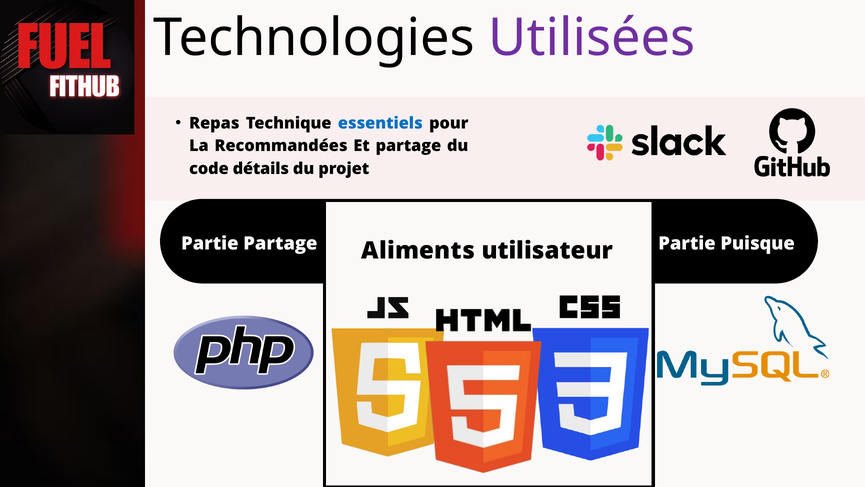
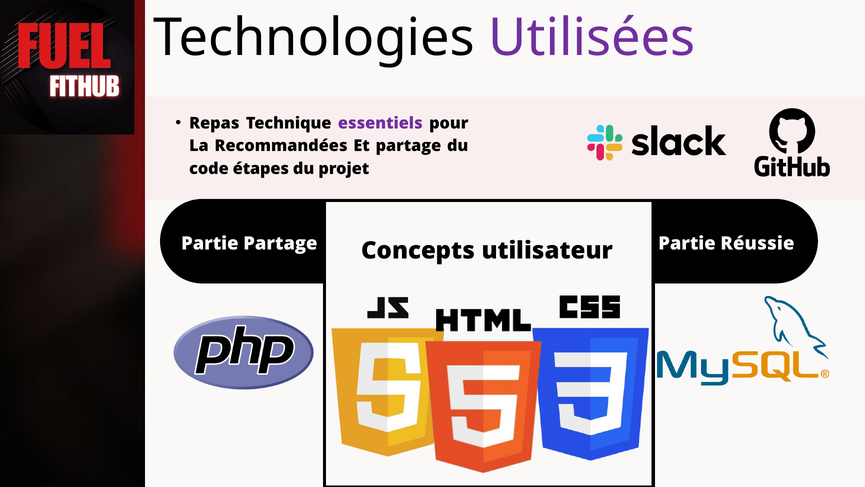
essentiels colour: blue -> purple
détails: détails -> étapes
Puisque: Puisque -> Réussie
Aliments: Aliments -> Concepts
